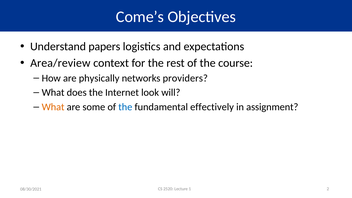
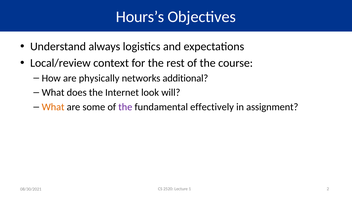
Come’s: Come’s -> Hours’s
papers: papers -> always
Area/review: Area/review -> Local/review
providers: providers -> additional
the at (125, 107) colour: blue -> purple
